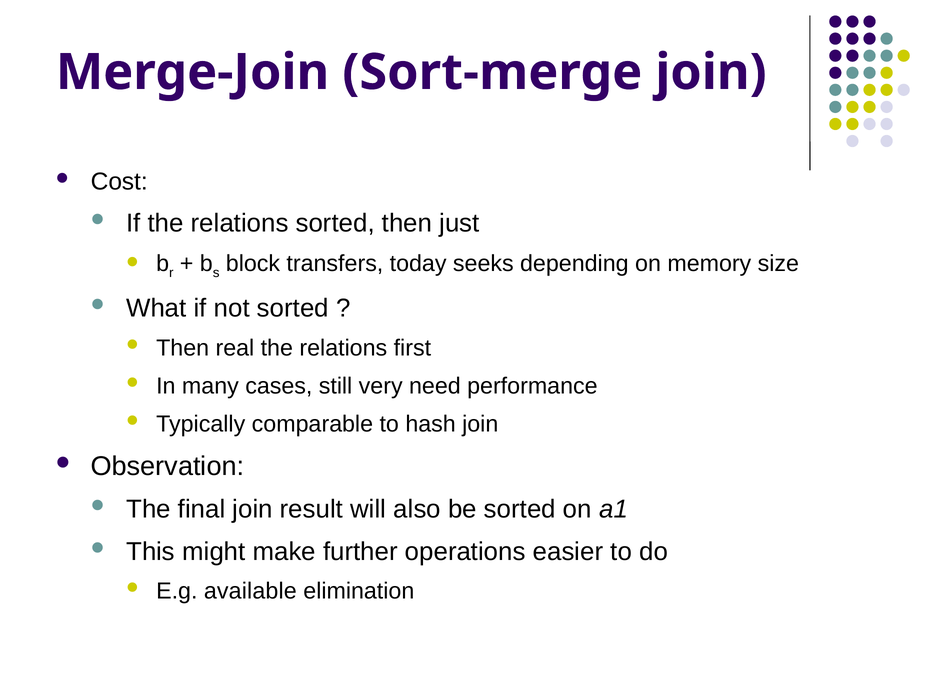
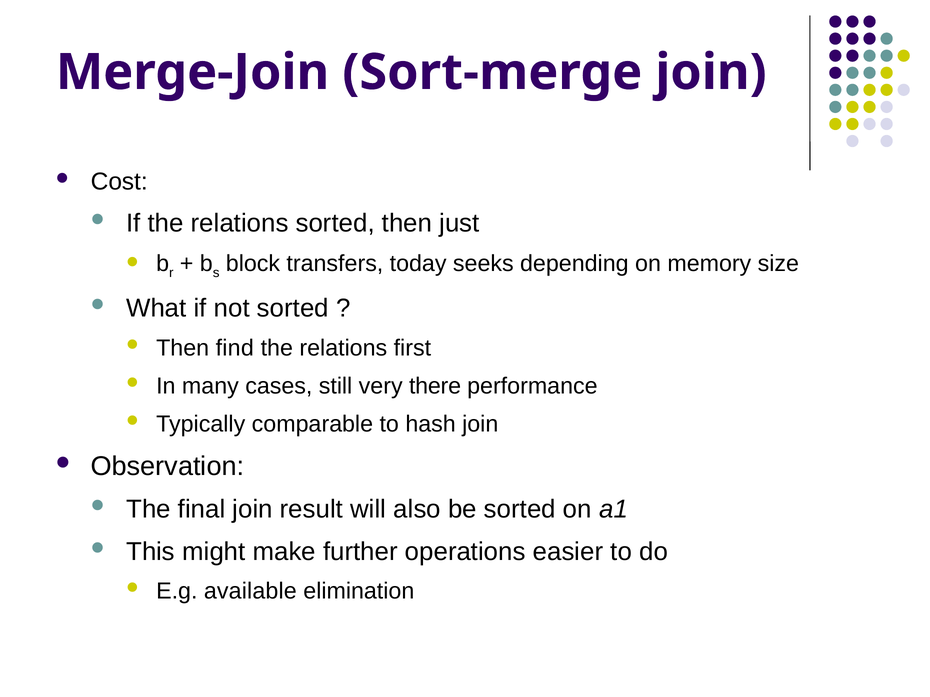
real: real -> find
need: need -> there
